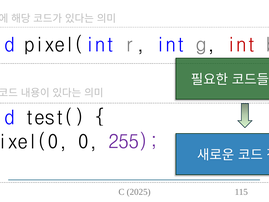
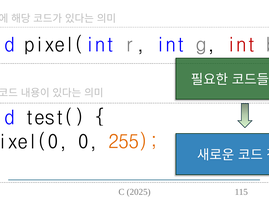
255 colour: purple -> orange
